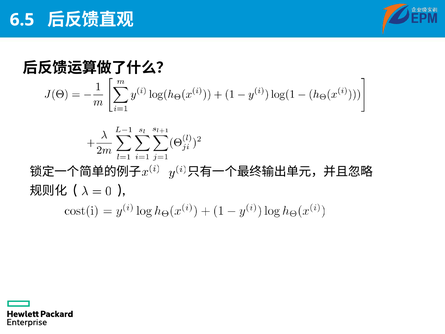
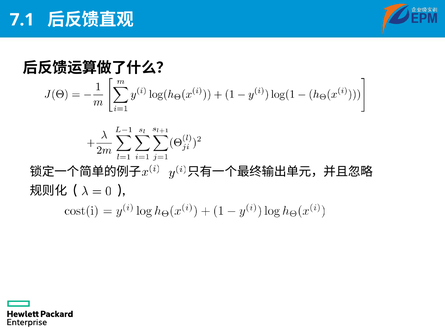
6.5: 6.5 -> 7.1
